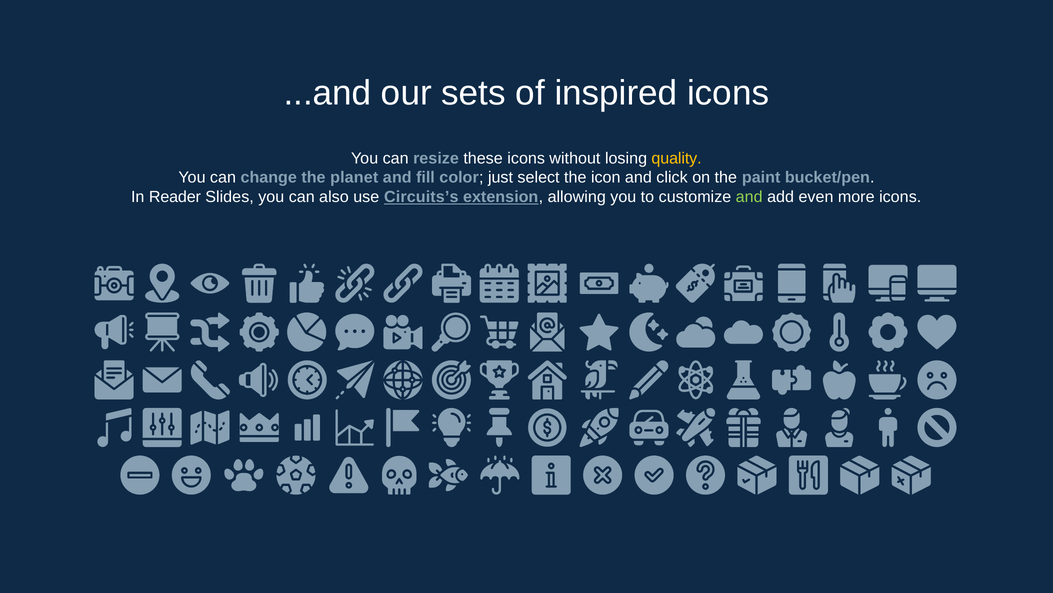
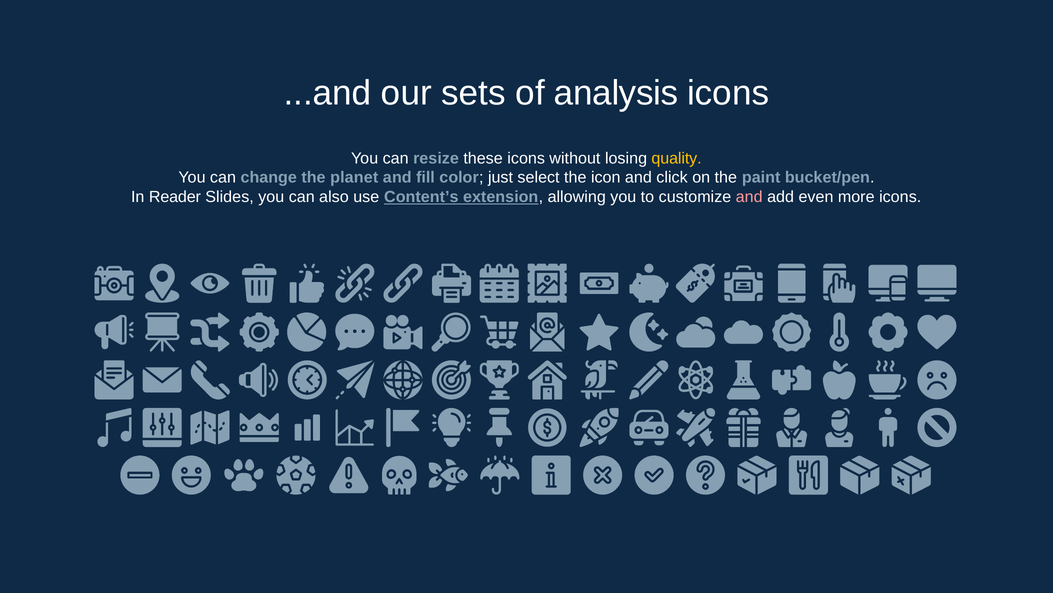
inspired: inspired -> analysis
Circuits’s: Circuits’s -> Content’s
and at (749, 197) colour: light green -> pink
